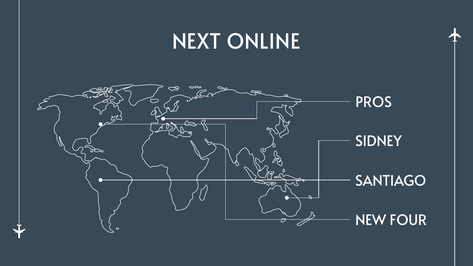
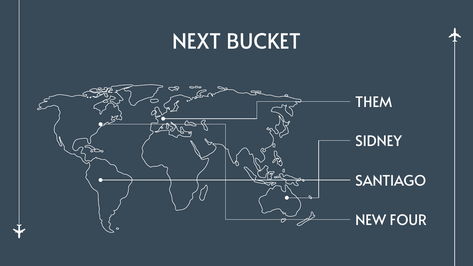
ONLINE: ONLINE -> BUCKET
PROS: PROS -> THEM
